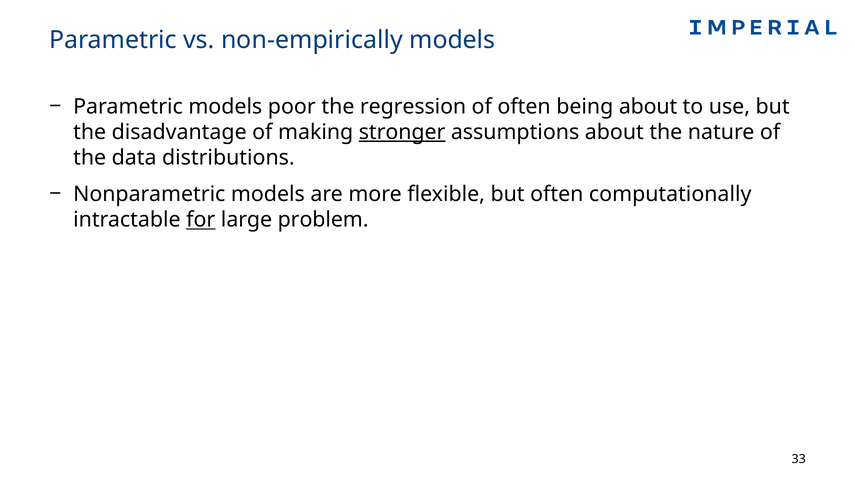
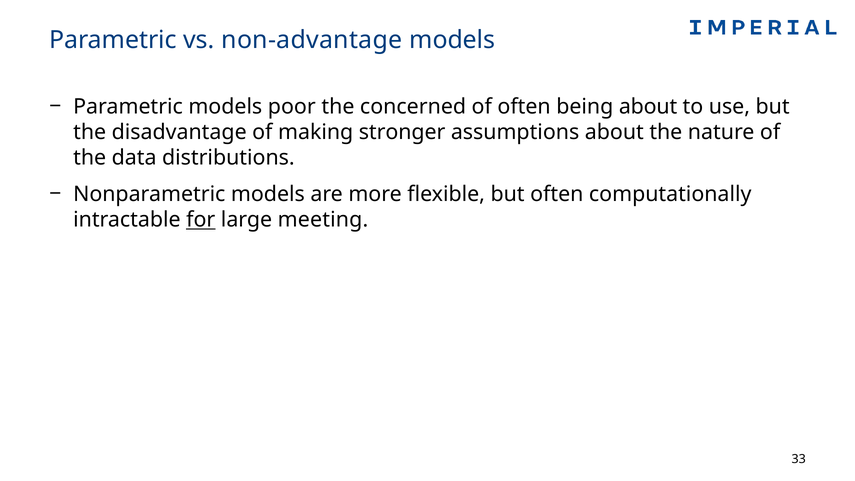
non-empirically: non-empirically -> non-advantage
regression: regression -> concerned
stronger underline: present -> none
problem: problem -> meeting
